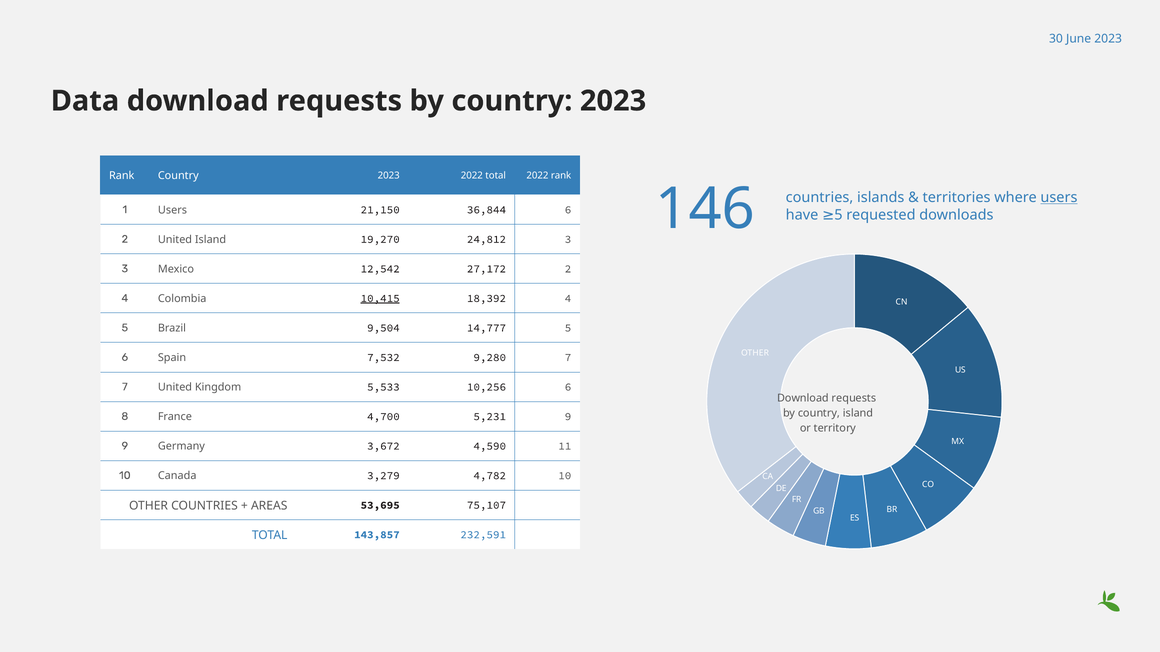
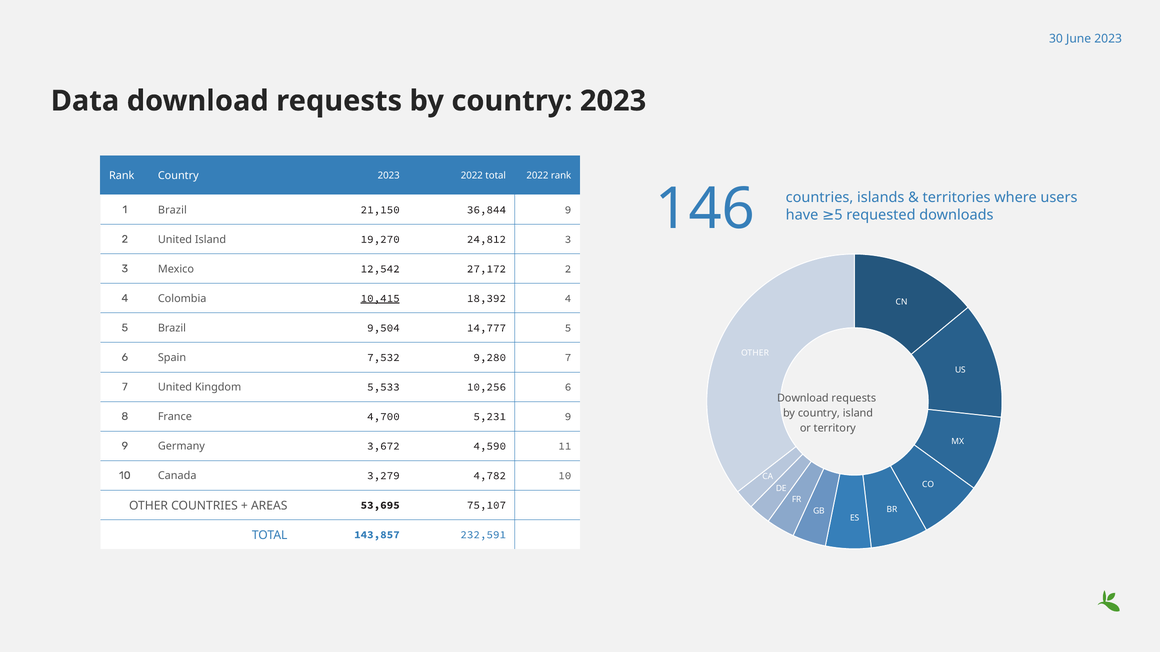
users at (1059, 198) underline: present -> none
1 Users: Users -> Brazil
36,844 6: 6 -> 9
